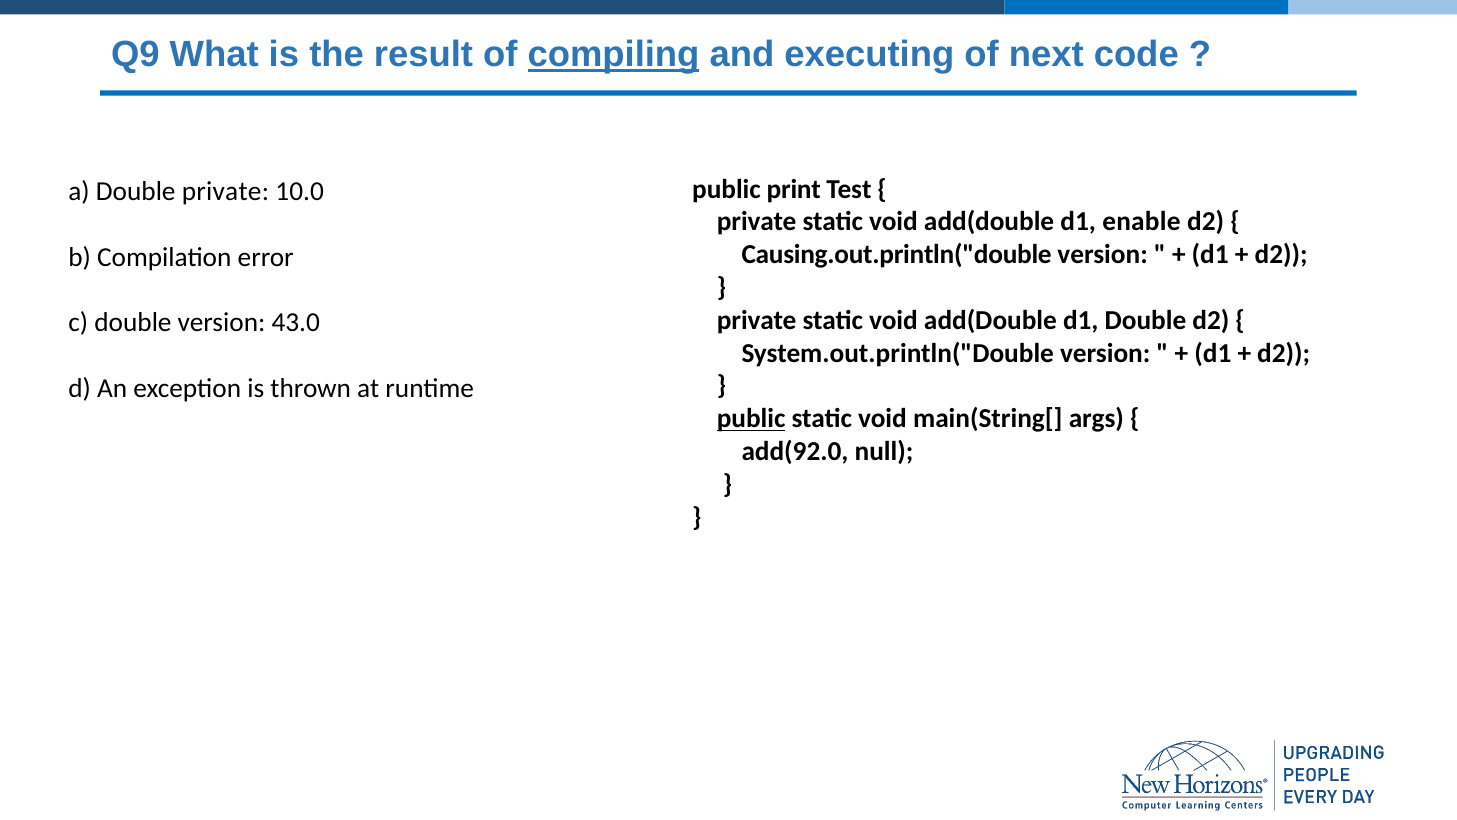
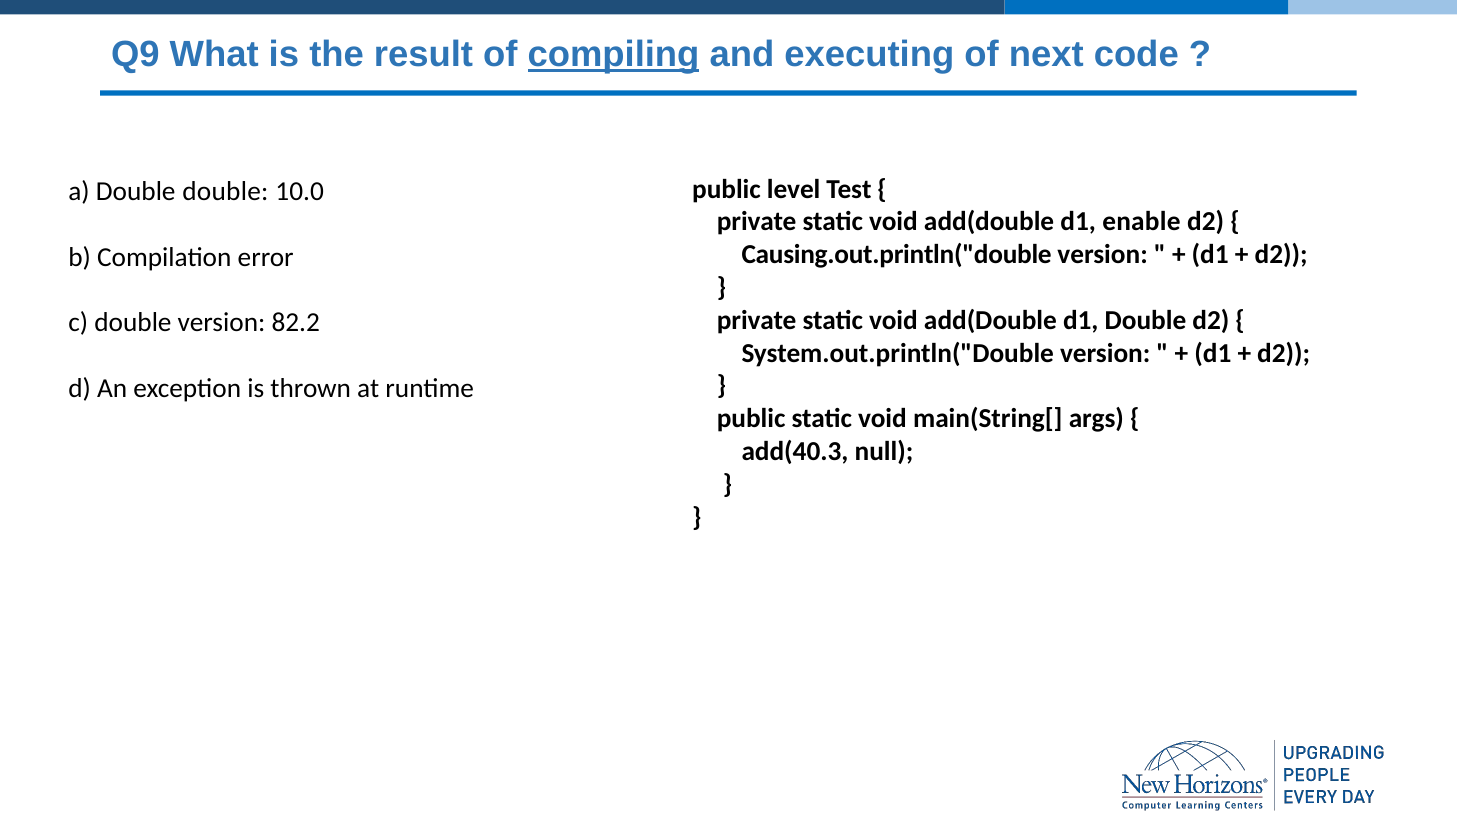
print: print -> level
Double private: private -> double
43.0: 43.0 -> 82.2
public at (751, 419) underline: present -> none
add(92.0: add(92.0 -> add(40.3
